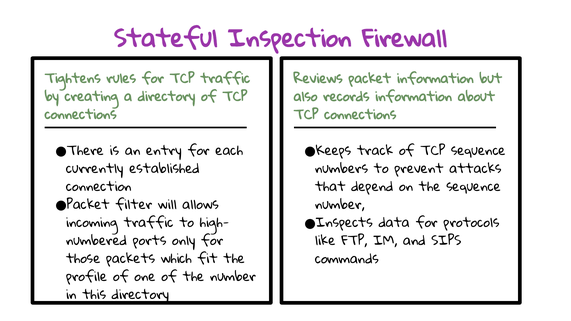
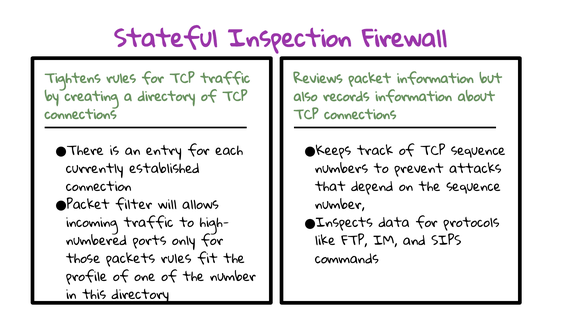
packets which: which -> rules
